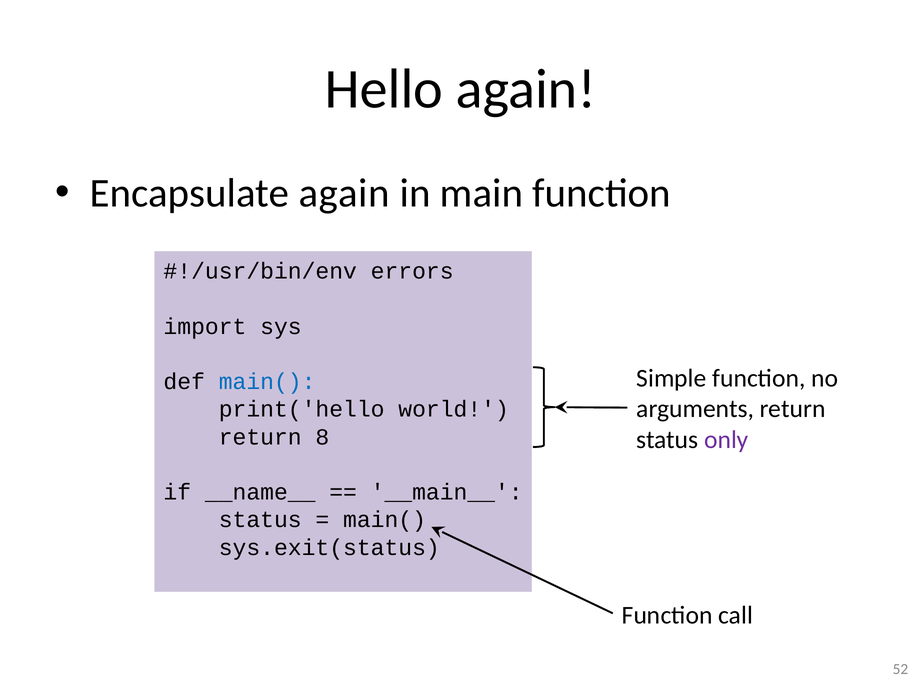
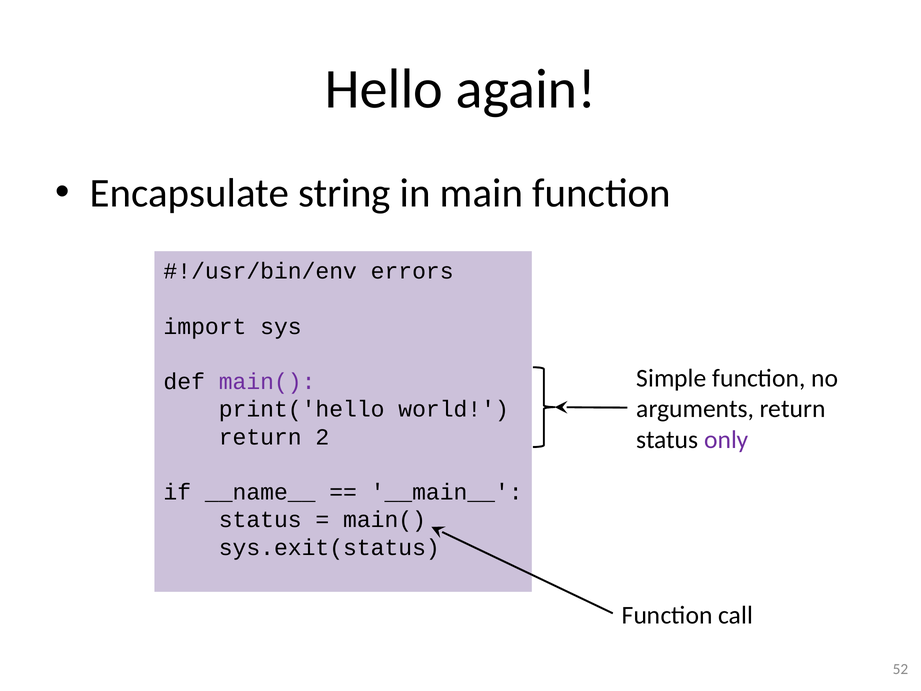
Encapsulate again: again -> string
main( at (267, 382) colour: blue -> purple
8: 8 -> 2
